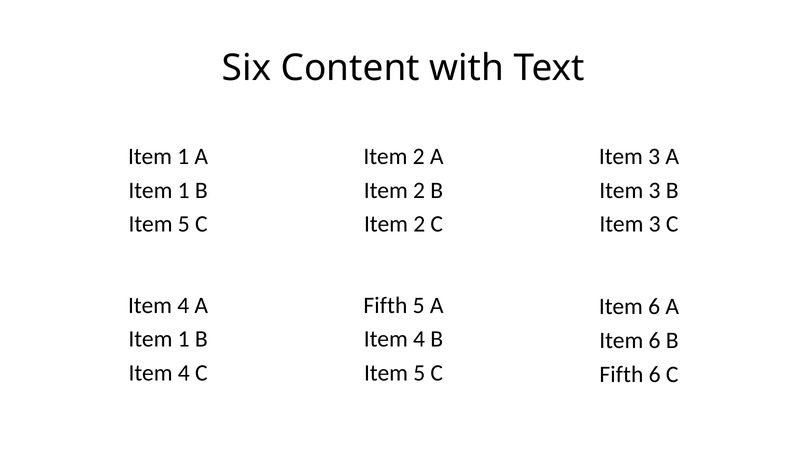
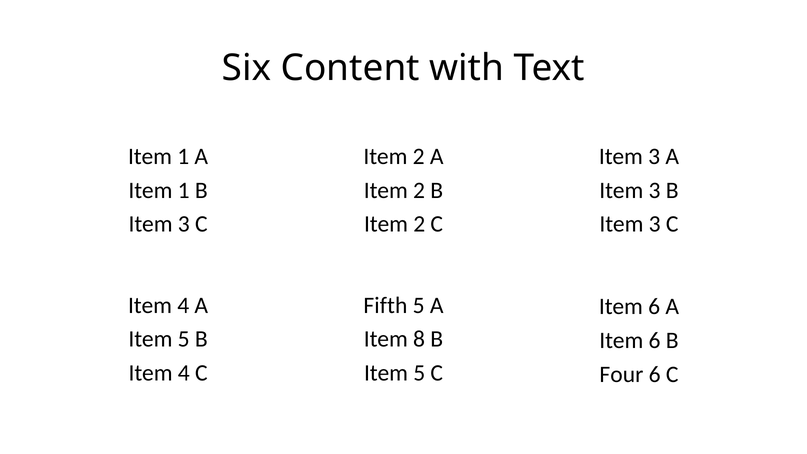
5 at (184, 224): 5 -> 3
1 at (184, 339): 1 -> 5
4 at (419, 339): 4 -> 8
Fifth at (621, 374): Fifth -> Four
